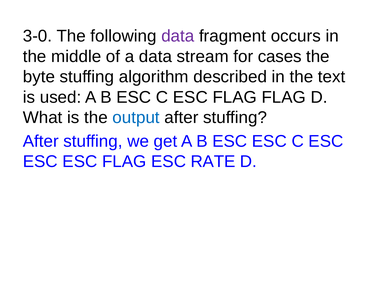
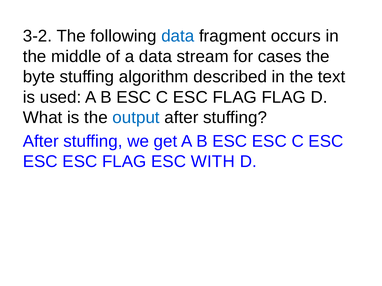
3-0: 3-0 -> 3-2
data at (178, 36) colour: purple -> blue
RATE: RATE -> WITH
